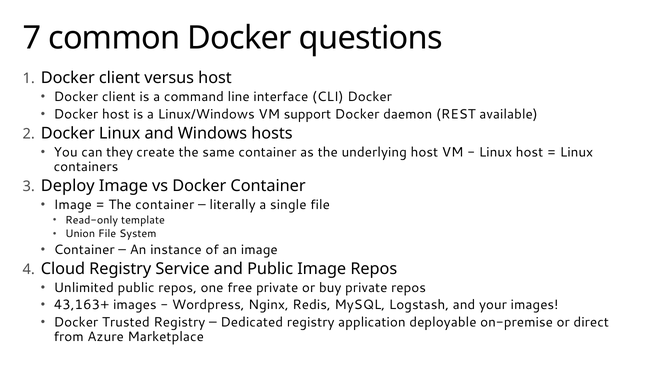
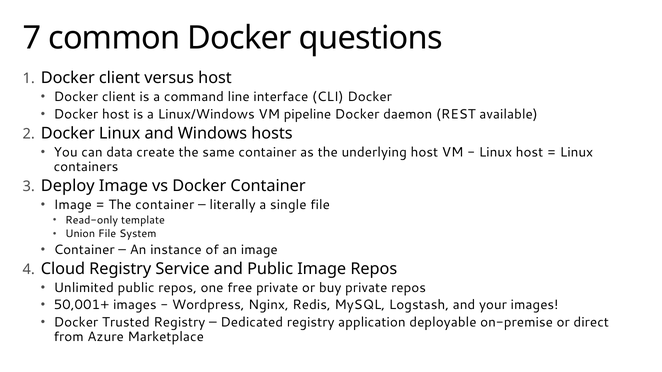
support: support -> pipeline
they: they -> data
43,163+: 43,163+ -> 50,001+
